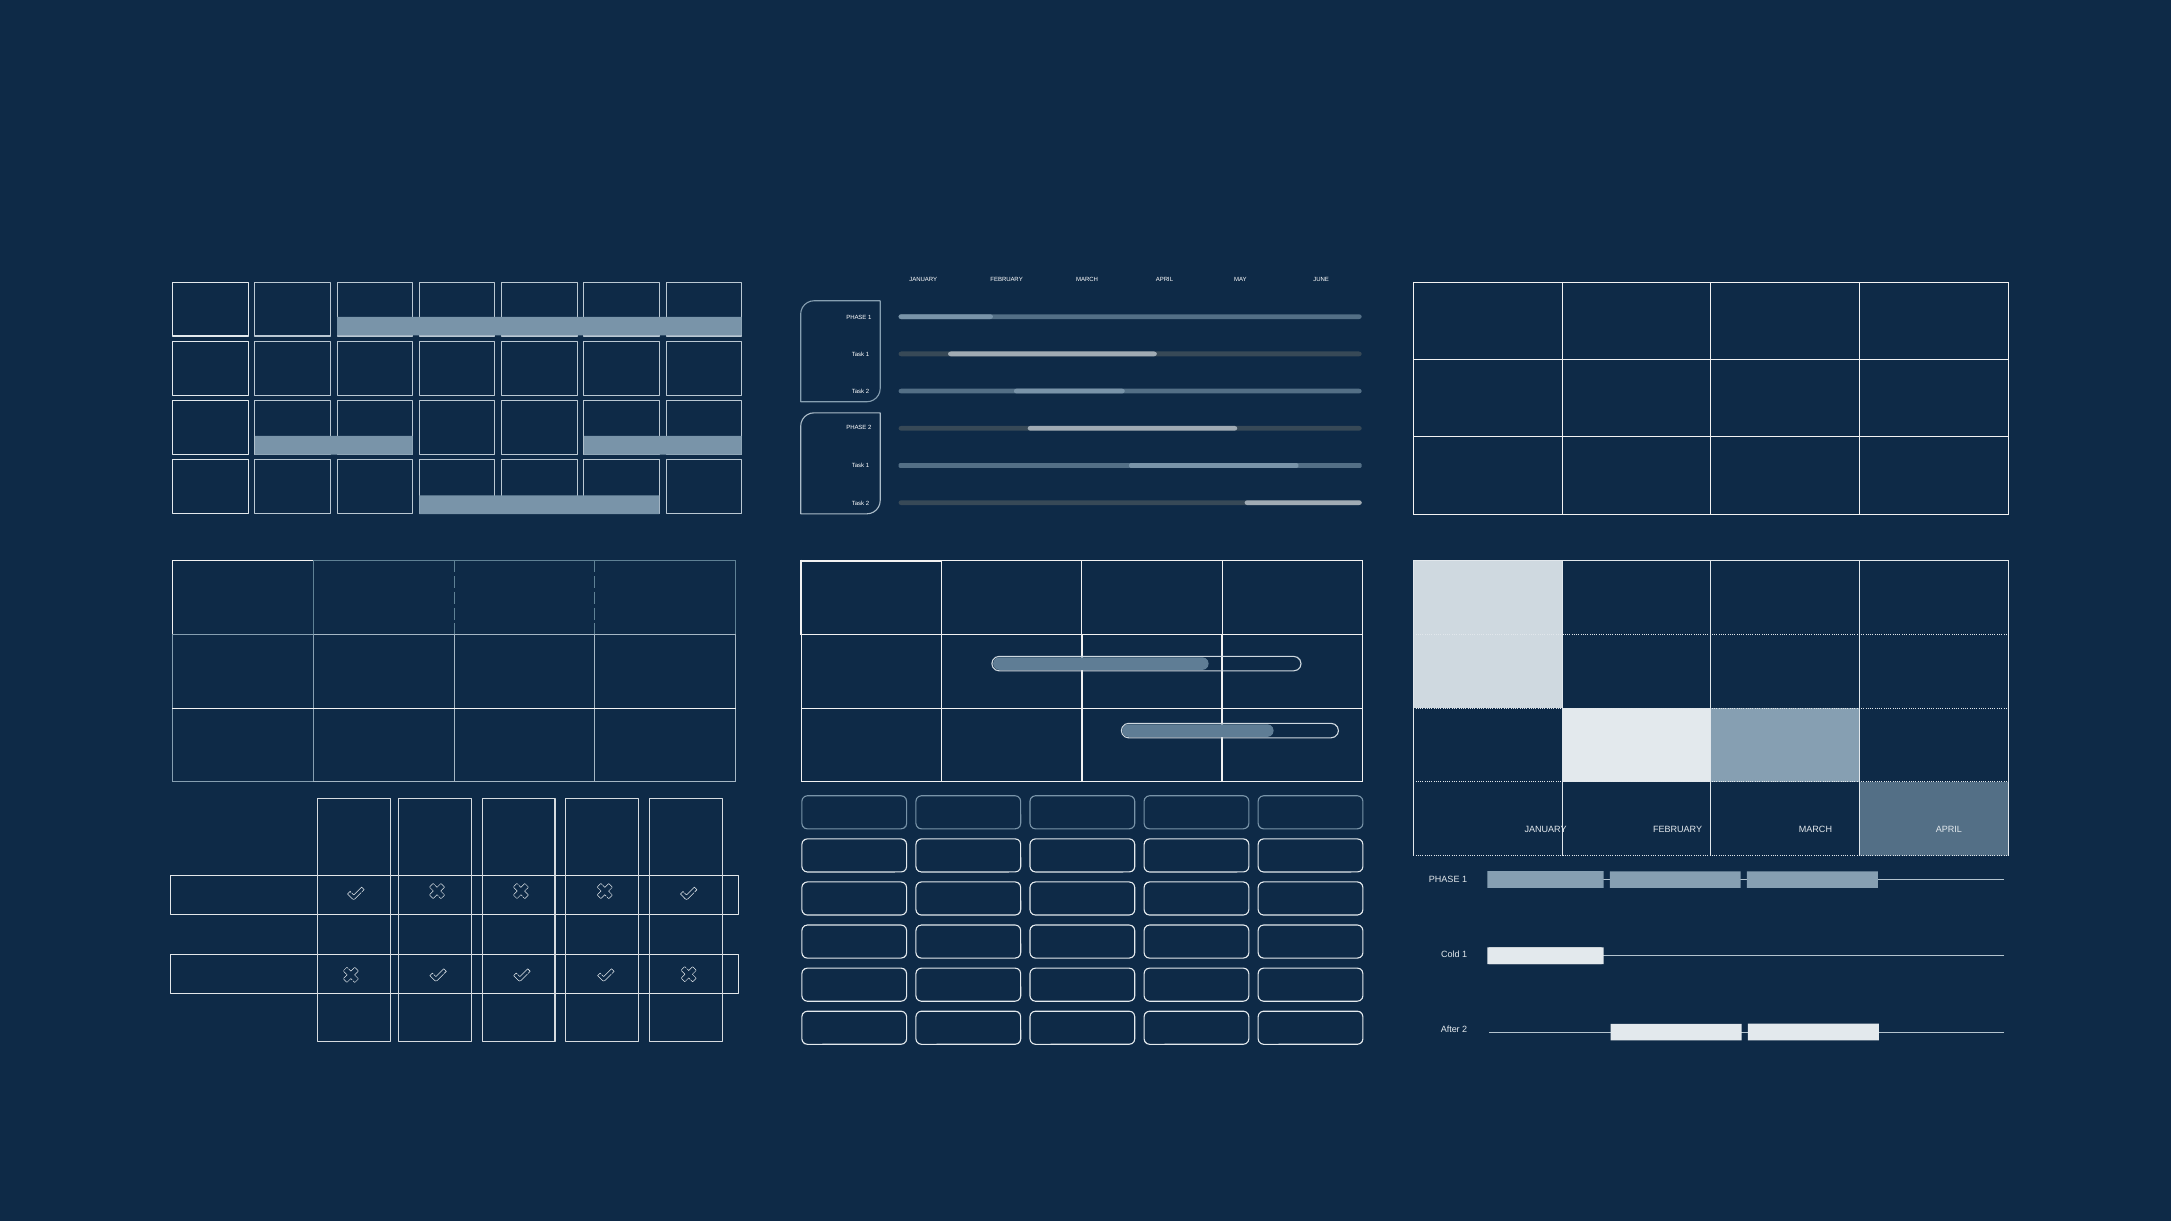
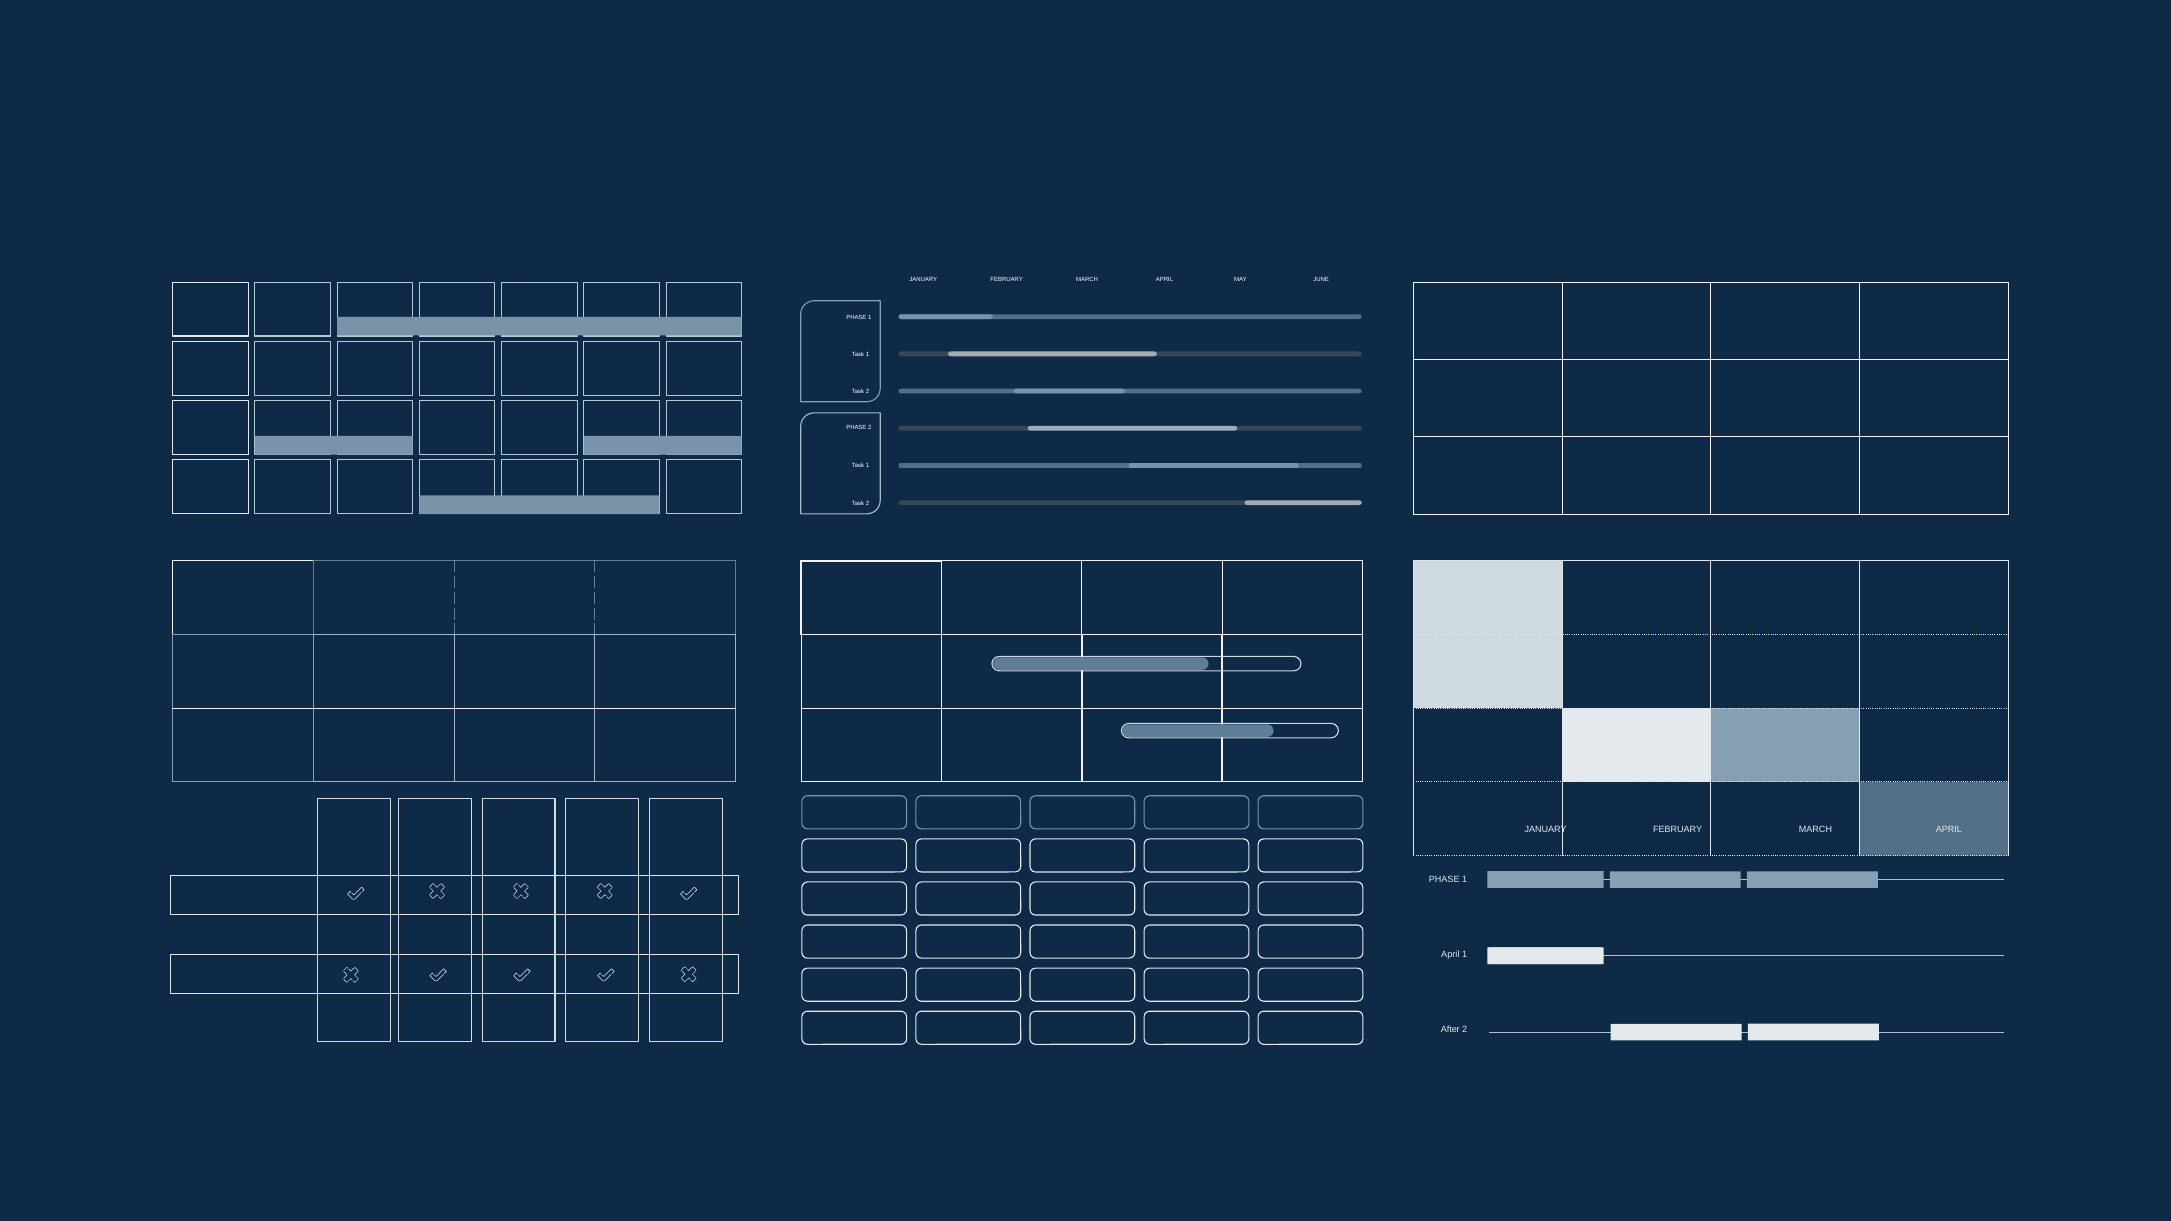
Cold at (1450, 955): Cold -> April
